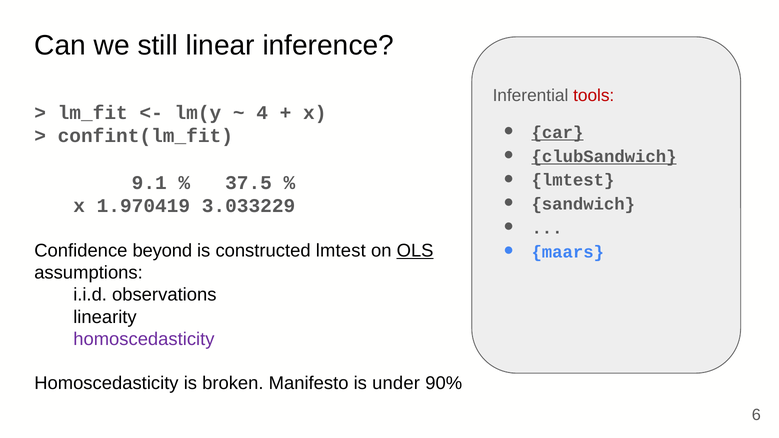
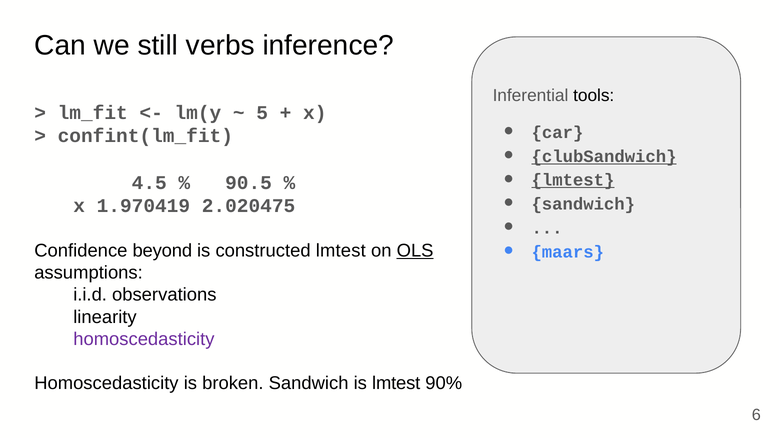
linear: linear -> verbs
tools colour: red -> black
4: 4 -> 5
car underline: present -> none
lmtest at (573, 180) underline: none -> present
9.1: 9.1 -> 4.5
37.5: 37.5 -> 90.5
3.033229: 3.033229 -> 2.020475
broken Manifesto: Manifesto -> Sandwich
is under: under -> lmtest
